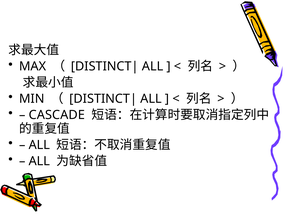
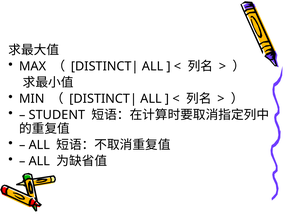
CASCADE: CASCADE -> STUDENT
